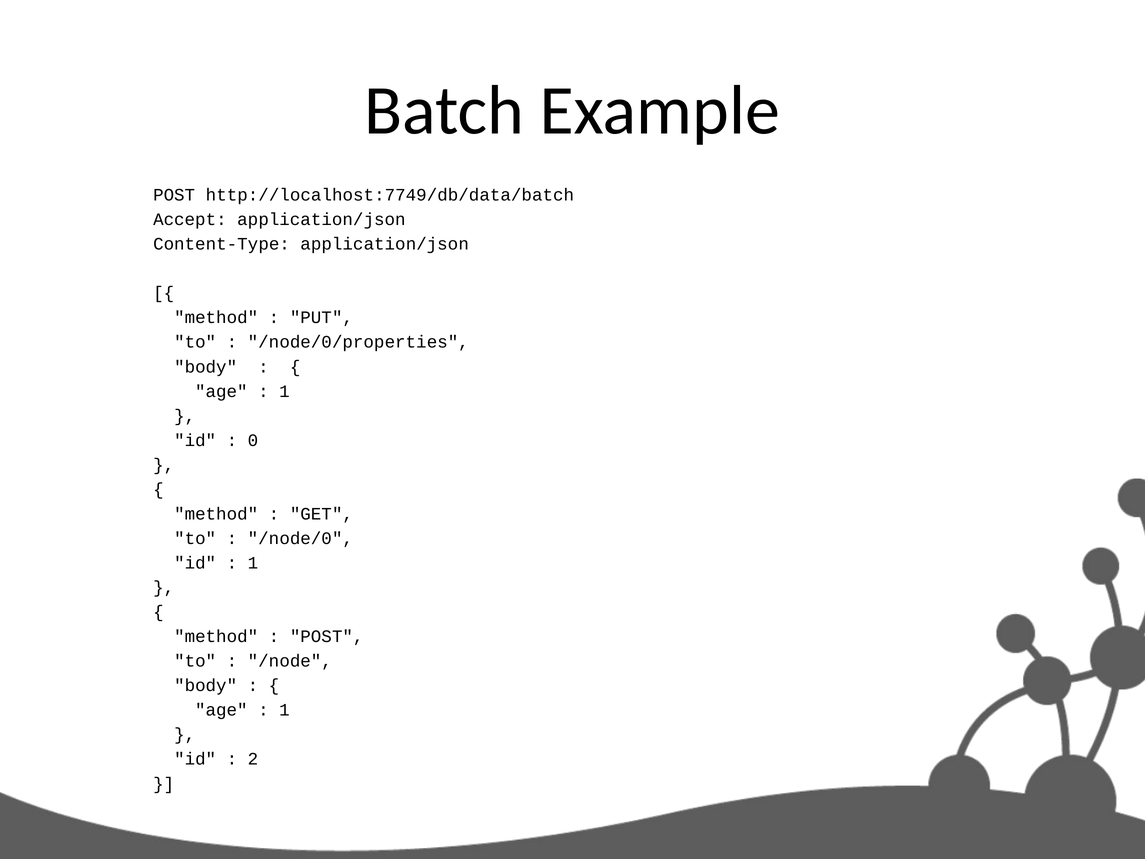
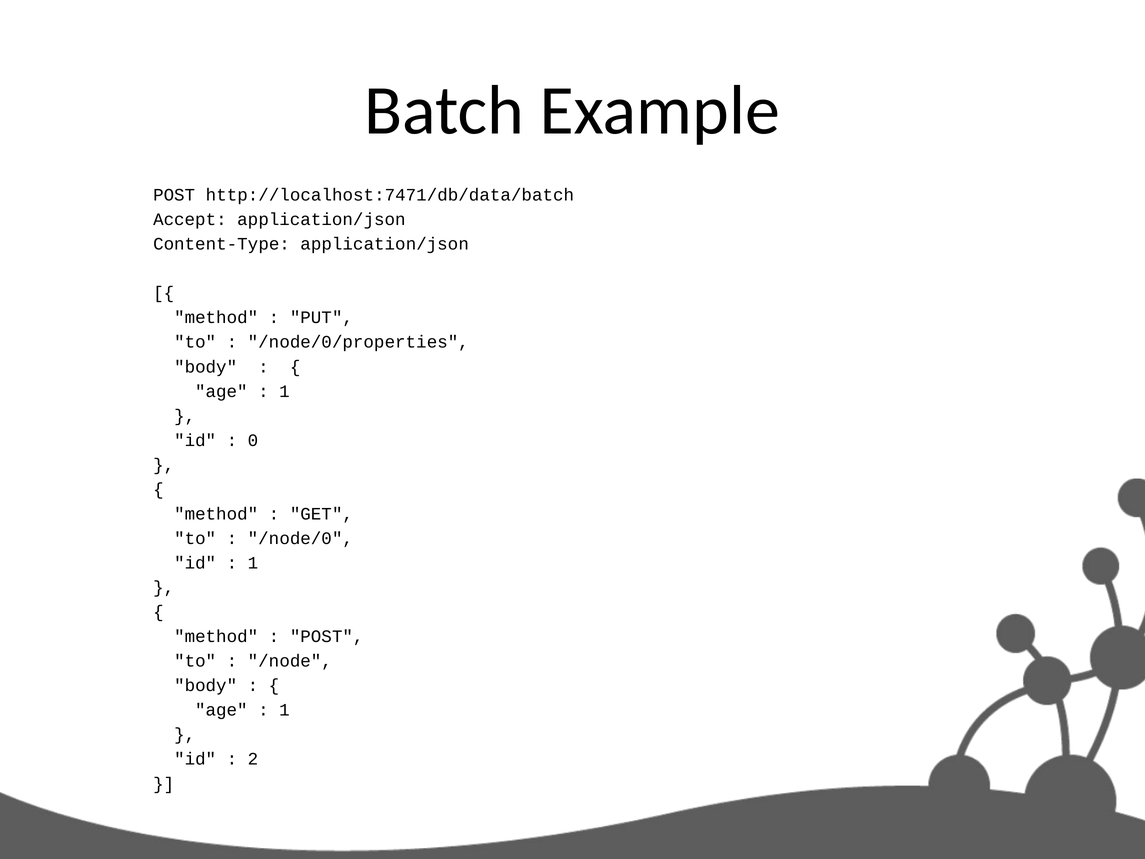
http://localhost:7749/db/data/batch: http://localhost:7749/db/data/batch -> http://localhost:7471/db/data/batch
